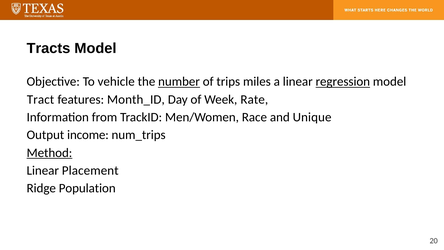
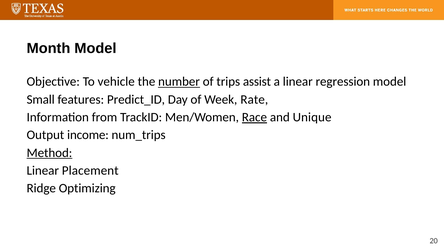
Tracts: Tracts -> Month
miles: miles -> assist
regression underline: present -> none
Tract: Tract -> Small
Month_ID: Month_ID -> Predict_ID
Race underline: none -> present
Population: Population -> Optimizing
